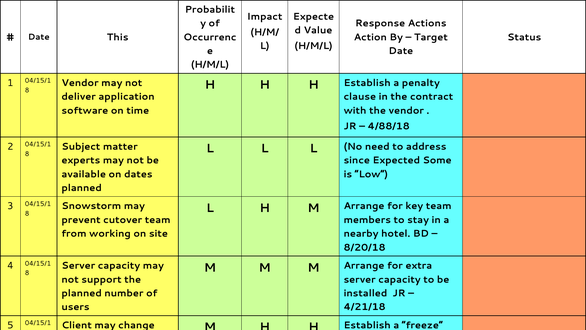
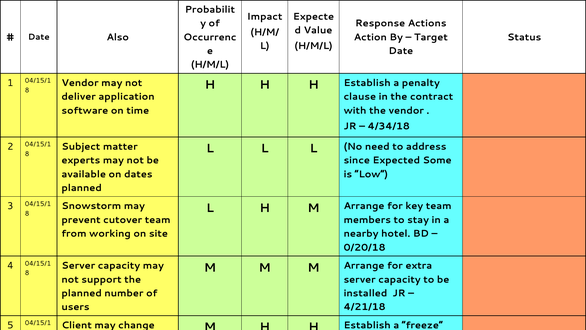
This: This -> Also
4/88/18: 4/88/18 -> 4/34/18
8/20/18: 8/20/18 -> 0/20/18
